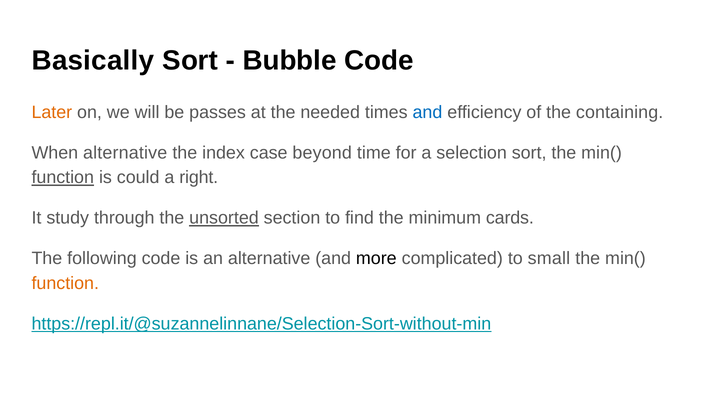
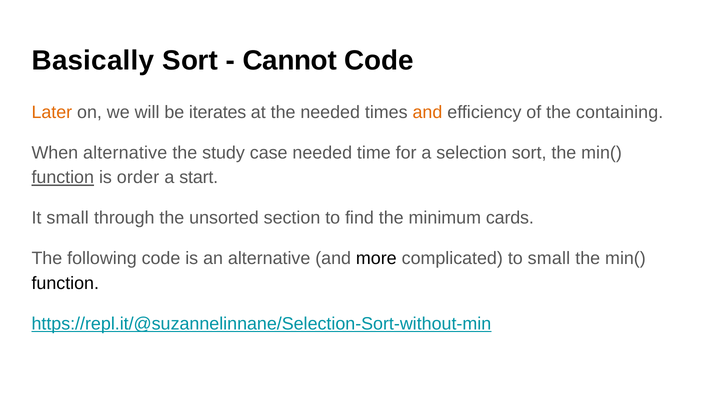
Bubble: Bubble -> Cannot
passes: passes -> iterates
and at (427, 112) colour: blue -> orange
index: index -> study
case beyond: beyond -> needed
could: could -> order
right: right -> start
It study: study -> small
unsorted underline: present -> none
function at (65, 283) colour: orange -> black
